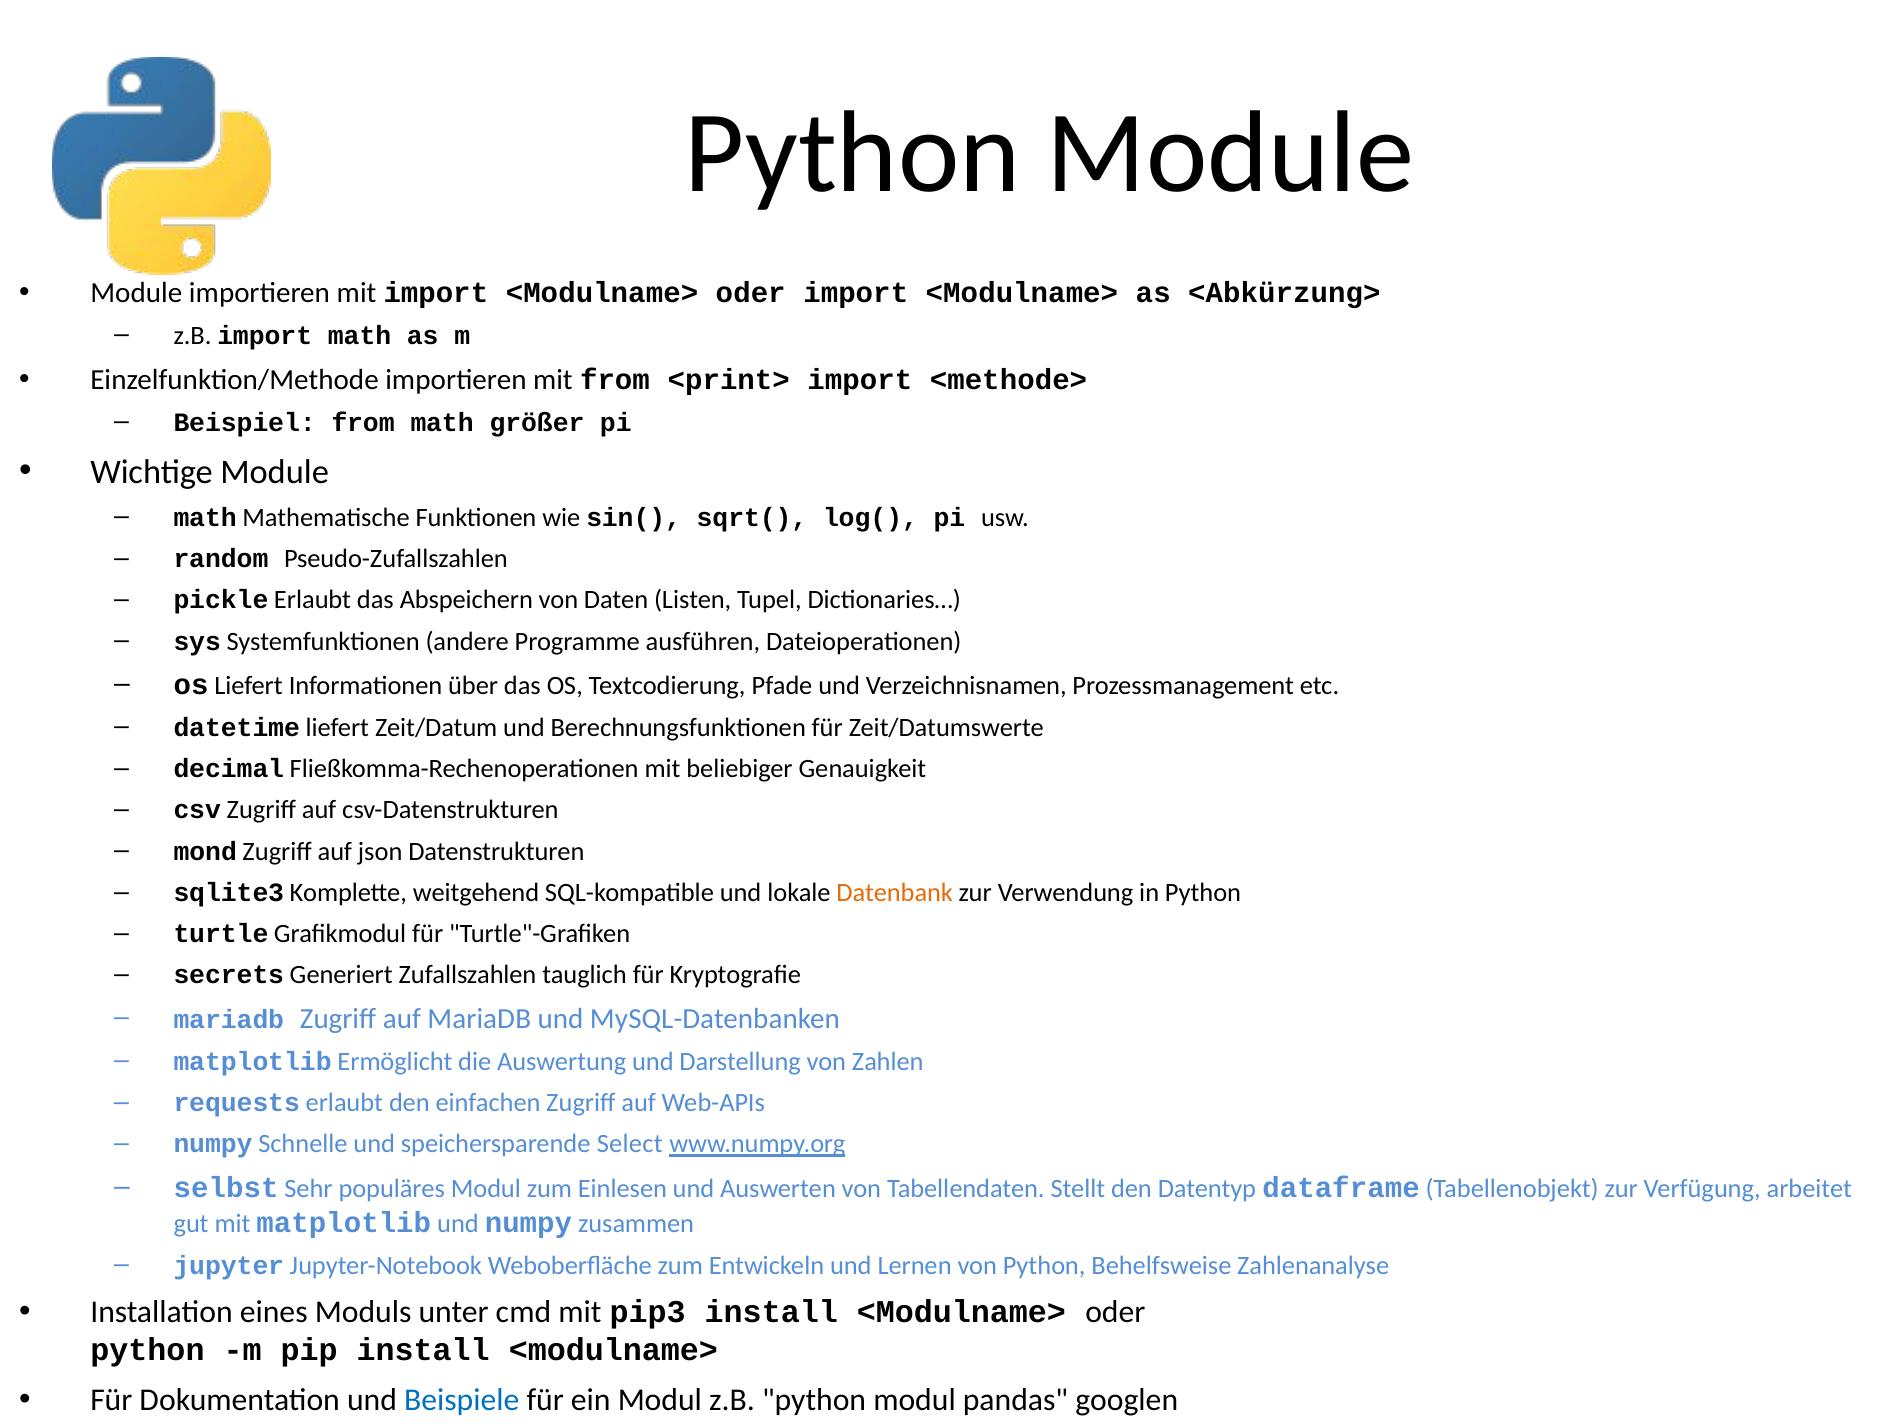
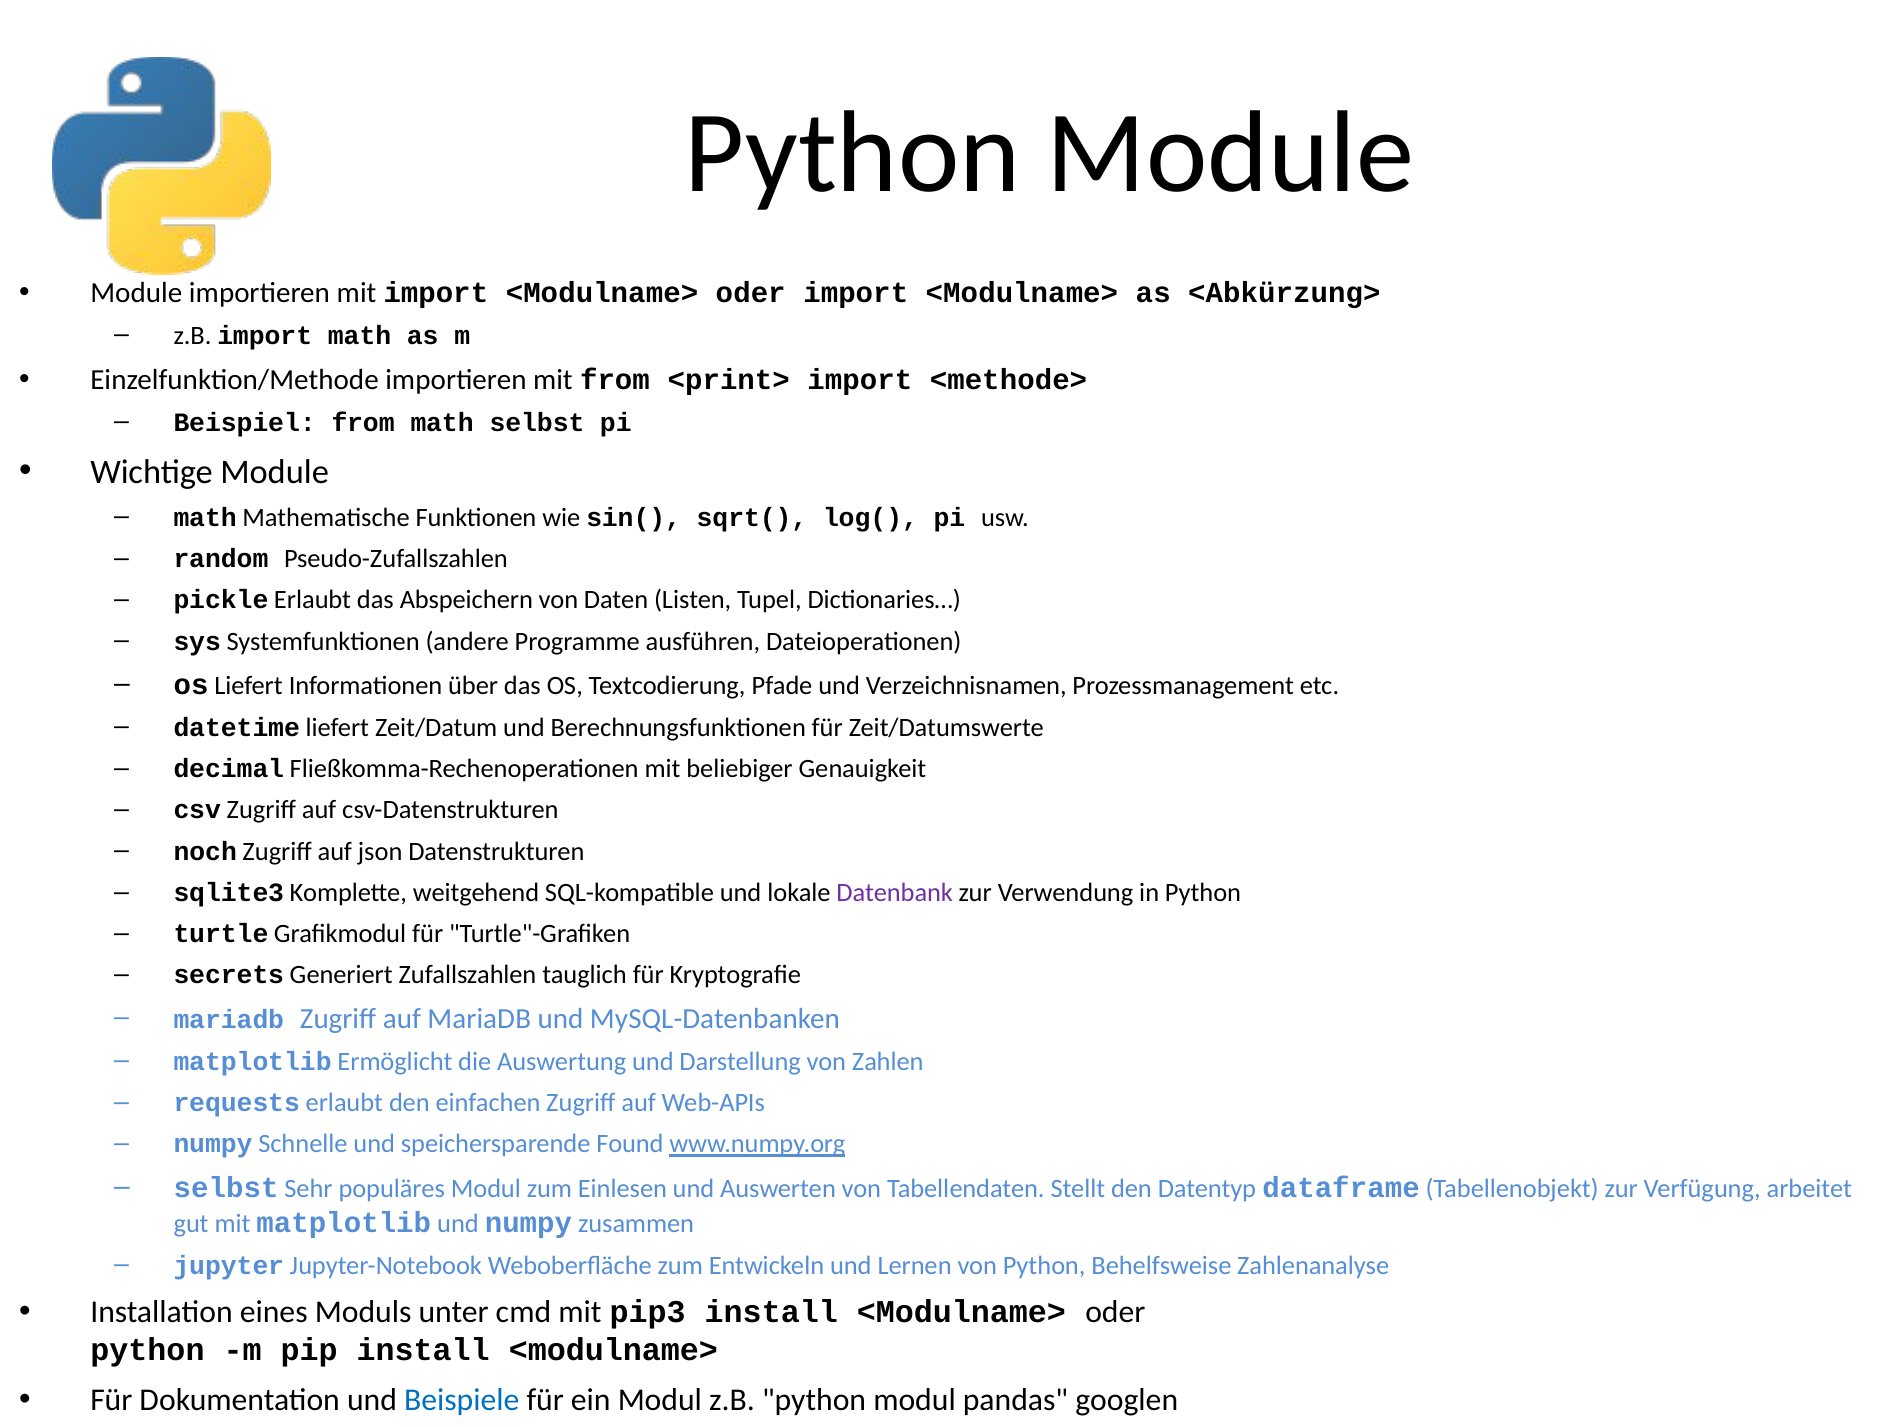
math größer: größer -> selbst
mond: mond -> noch
Datenbank colour: orange -> purple
Select: Select -> Found
